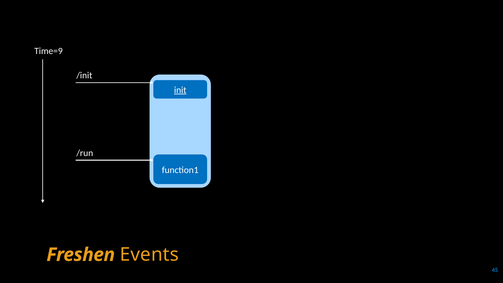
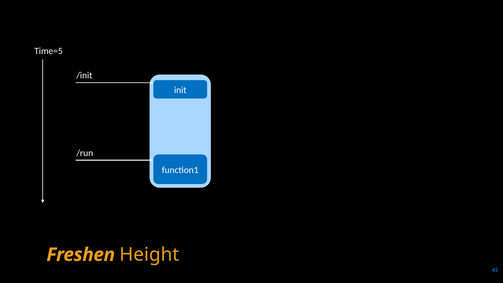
Time=9: Time=9 -> Time=5
init underline: present -> none
Events: Events -> Height
